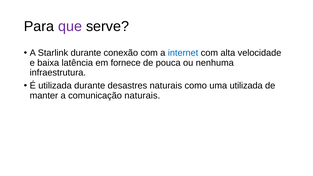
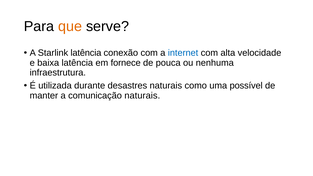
que colour: purple -> orange
Starlink durante: durante -> latência
uma utilizada: utilizada -> possível
